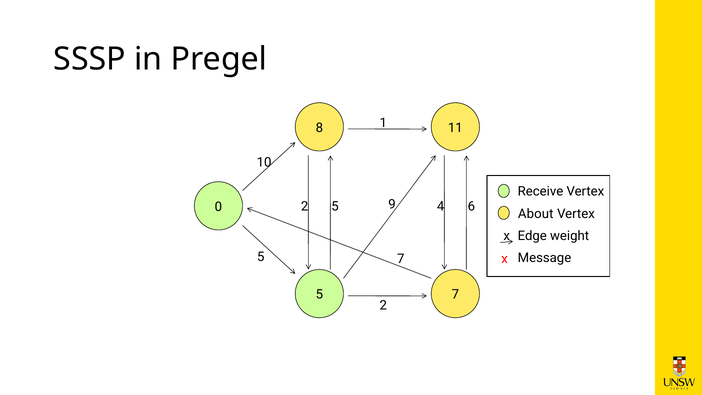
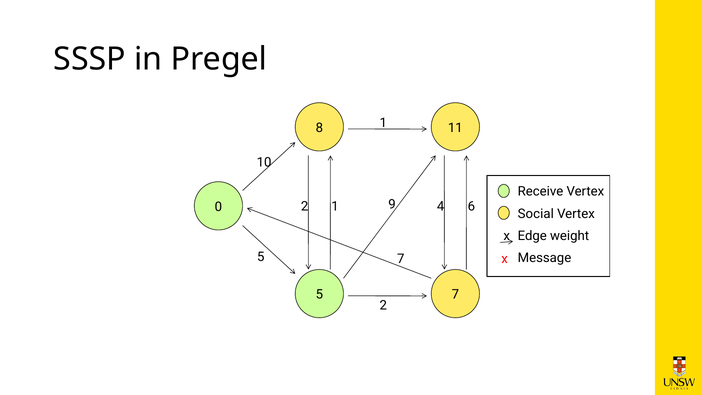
5 at (335, 206): 5 -> 1
About: About -> Social
